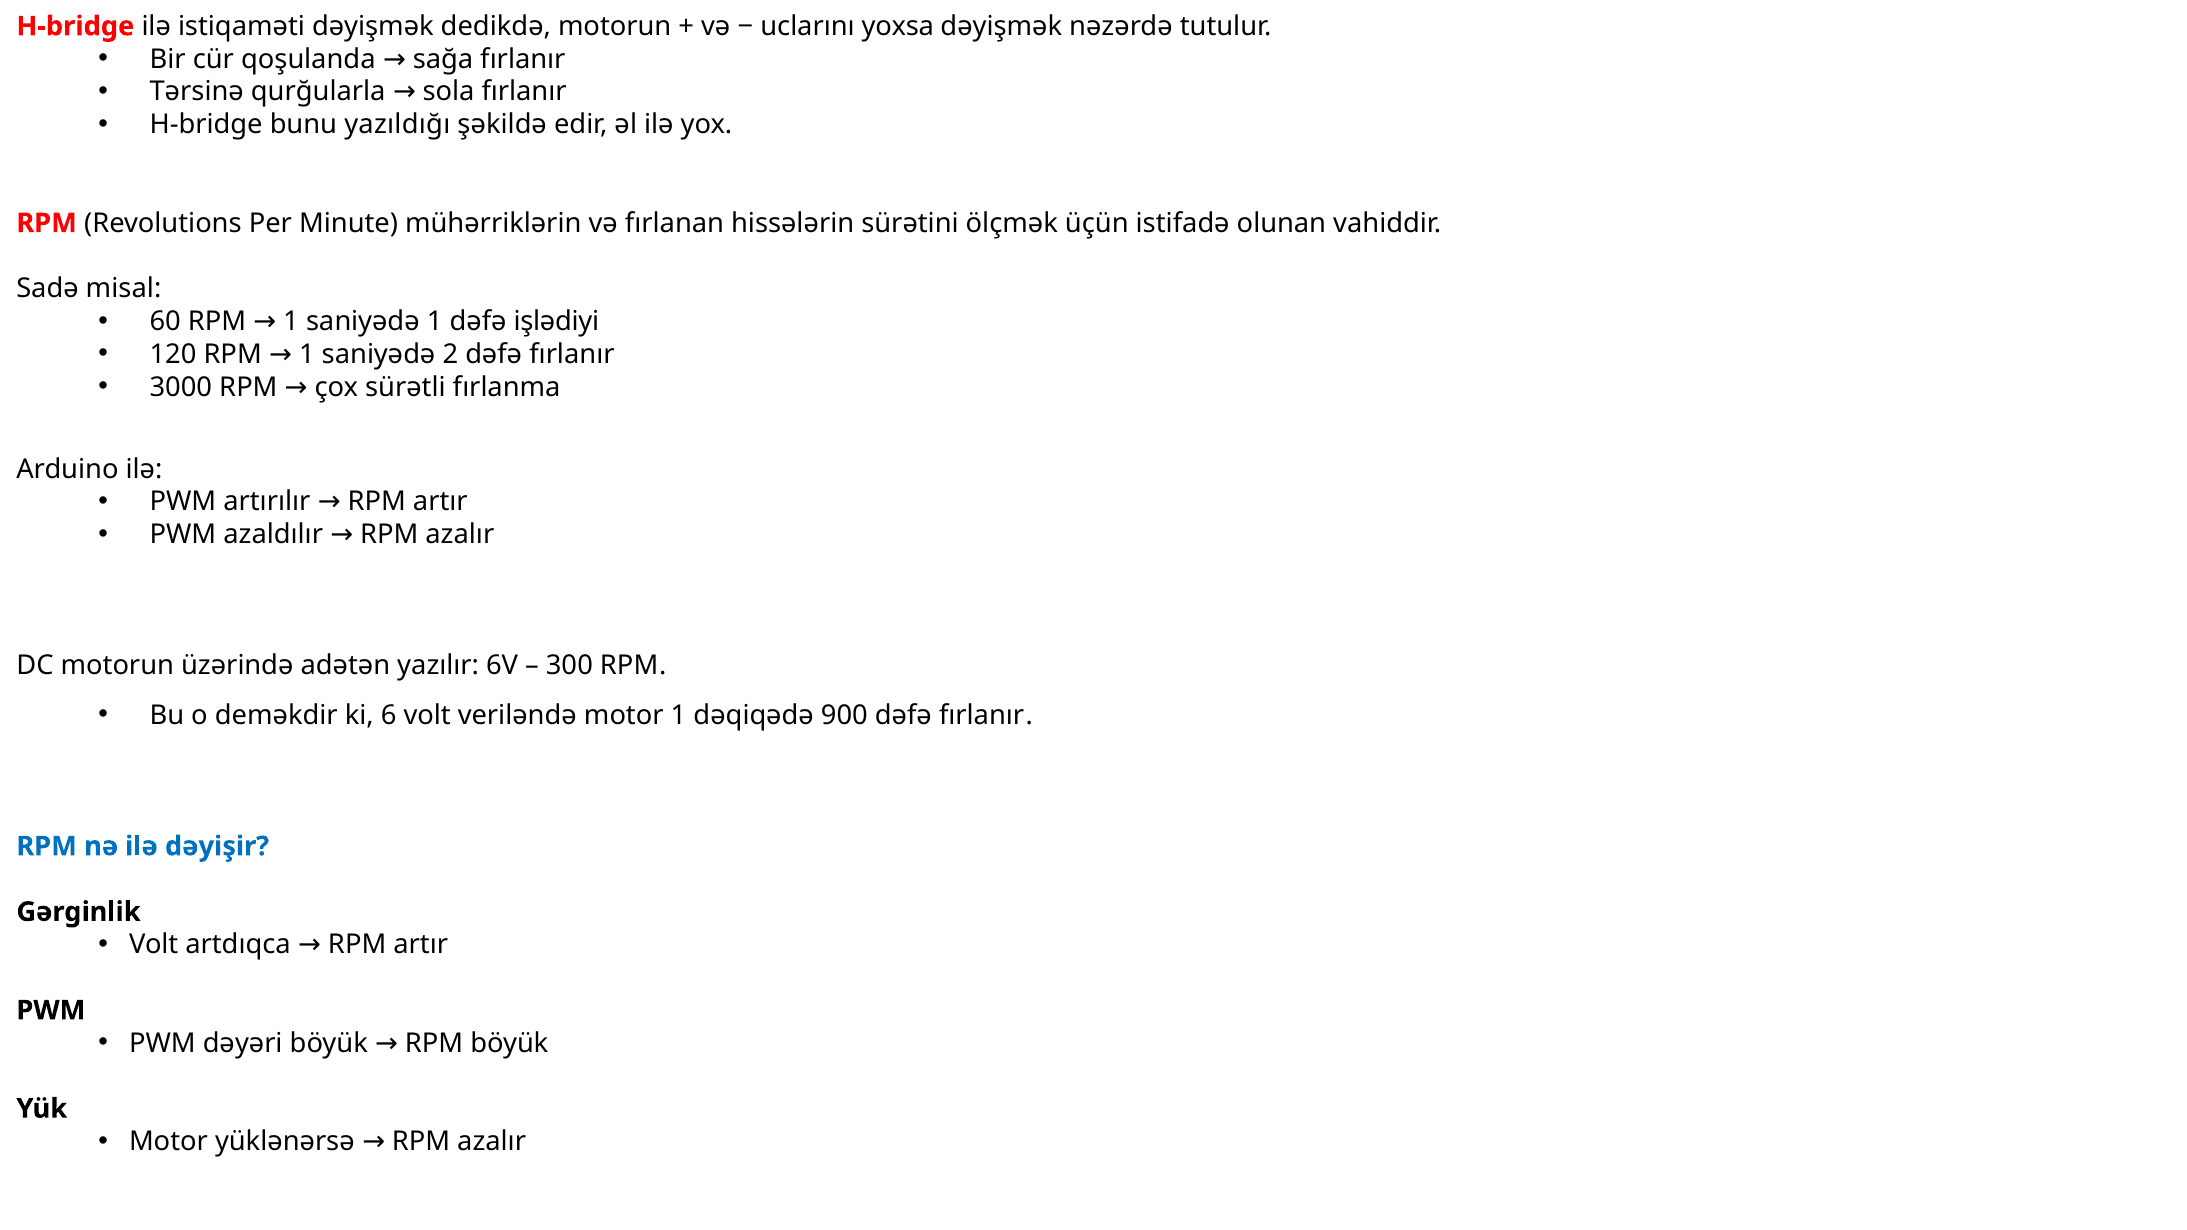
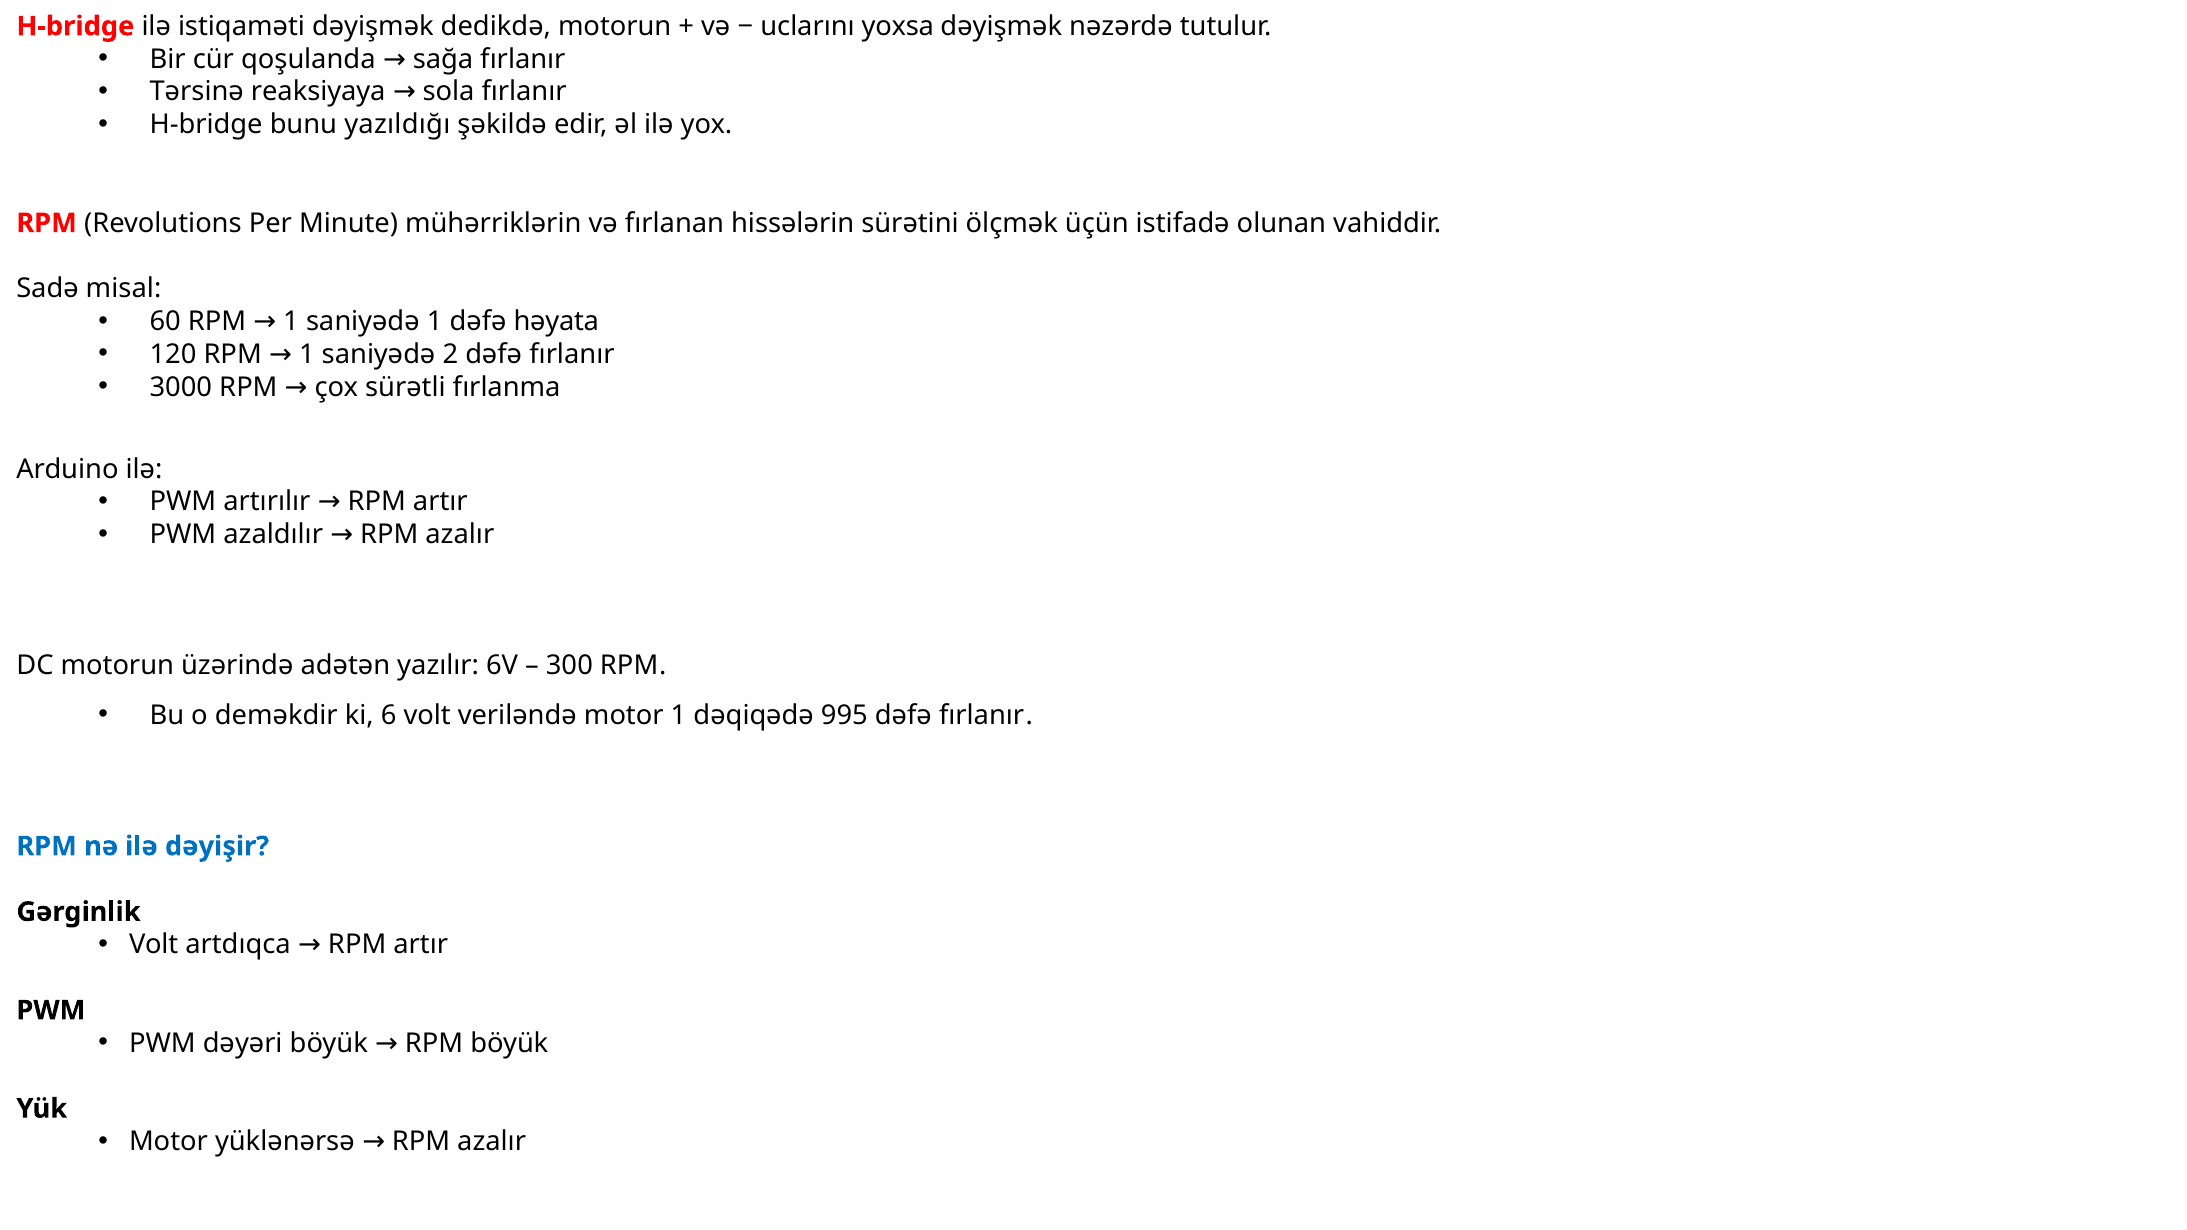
qurğularla: qurğularla -> reaksiyaya
işlədiyi: işlədiyi -> həyata
900: 900 -> 995
